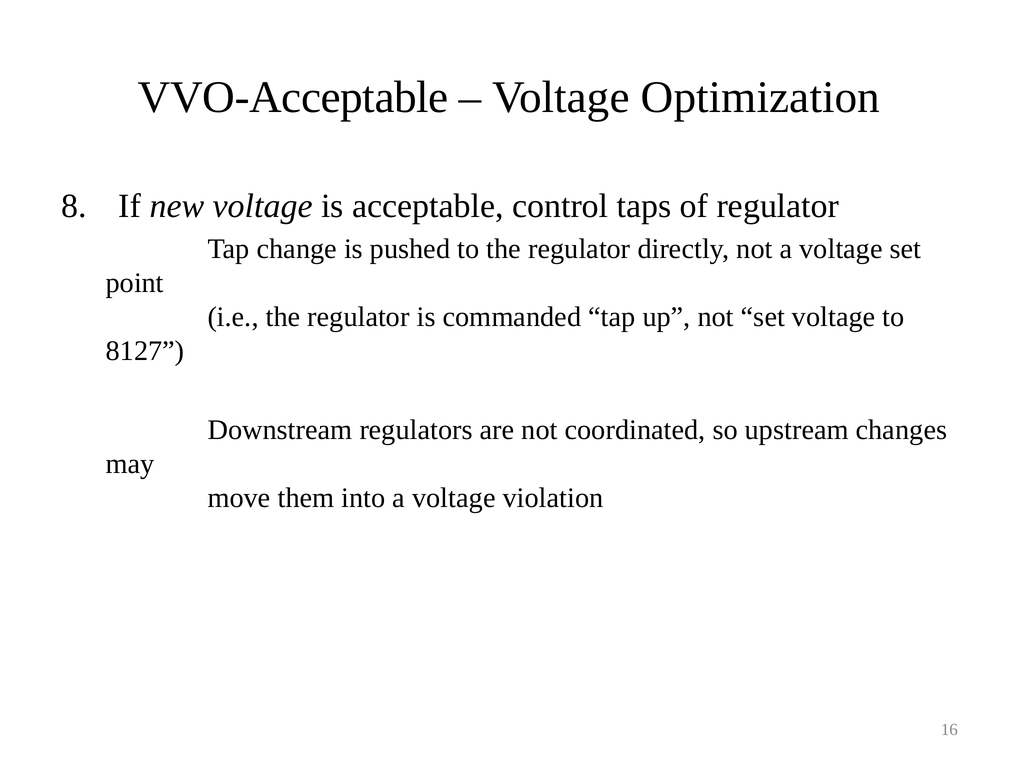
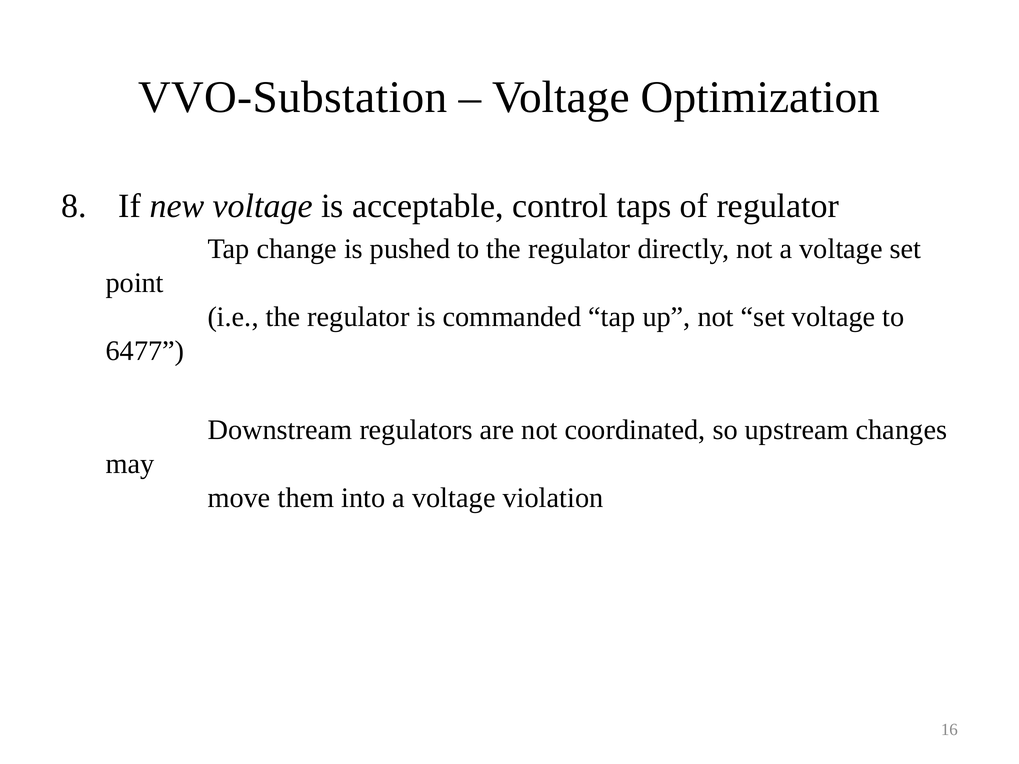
VVO-Acceptable: VVO-Acceptable -> VVO-Substation
8127: 8127 -> 6477
